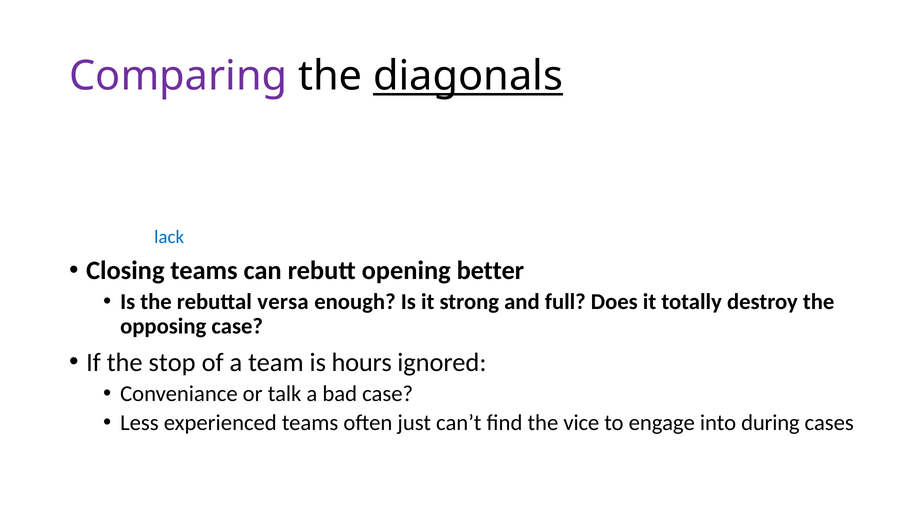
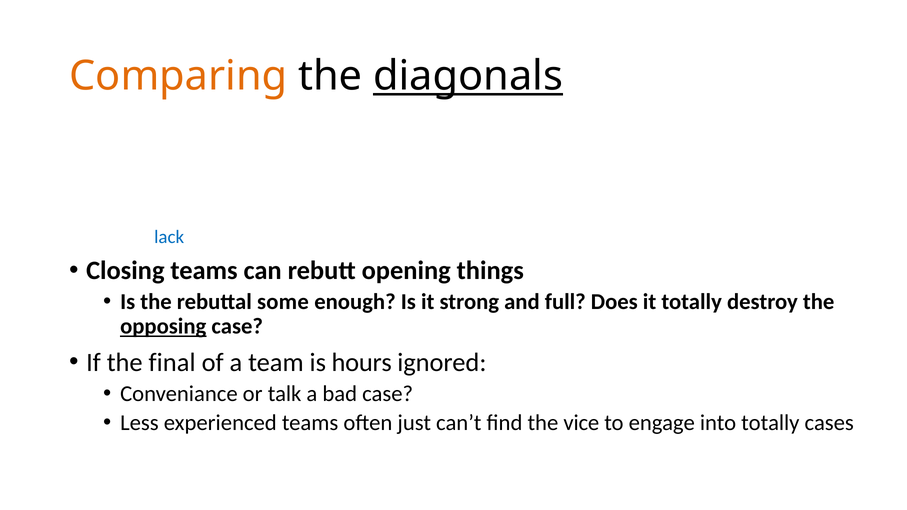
Comparing colour: purple -> orange
better: better -> things
rebuttal versa: versa -> some
opposing underline: none -> present
stop: stop -> final
into during: during -> totally
